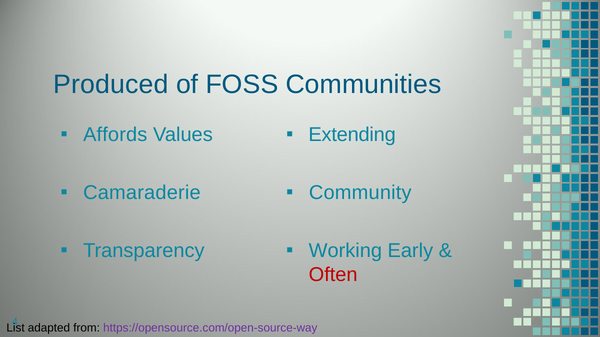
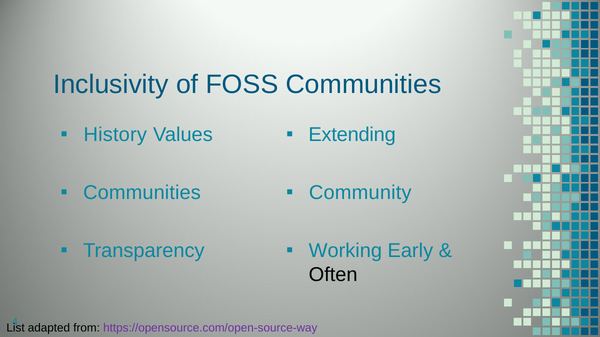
Produced: Produced -> Inclusivity
Affords: Affords -> History
Camaraderie at (142, 193): Camaraderie -> Communities
Often colour: red -> black
